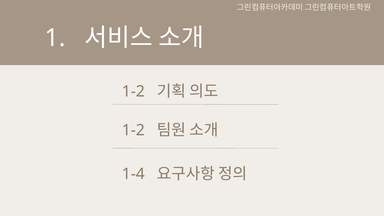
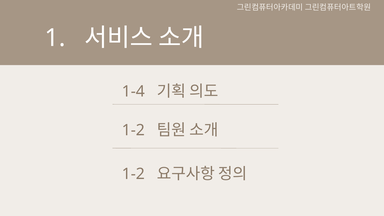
1-2 at (133, 91): 1-2 -> 1-4
1-4 at (133, 174): 1-4 -> 1-2
